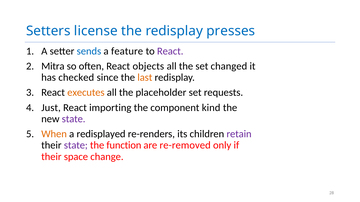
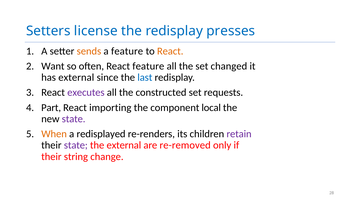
sends colour: blue -> orange
React at (170, 51) colour: purple -> orange
Mitra: Mitra -> Want
React objects: objects -> feature
has checked: checked -> external
last colour: orange -> blue
executes colour: orange -> purple
placeholder: placeholder -> constructed
Just: Just -> Part
kind: kind -> local
the function: function -> external
space: space -> string
